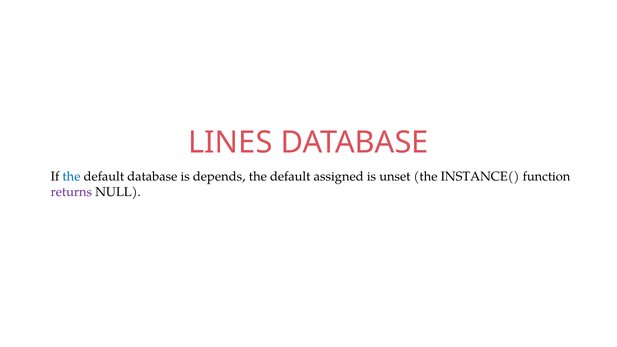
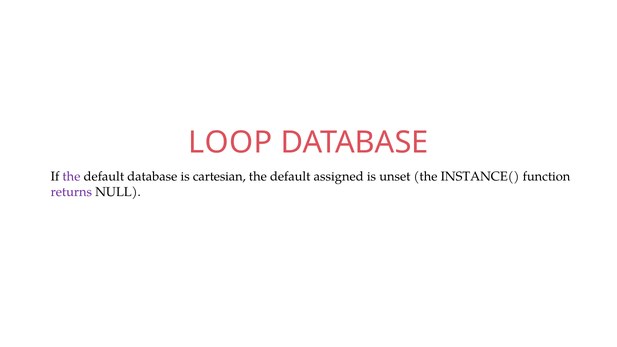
LINES: LINES -> LOOP
the at (71, 177) colour: blue -> purple
depends: depends -> cartesian
